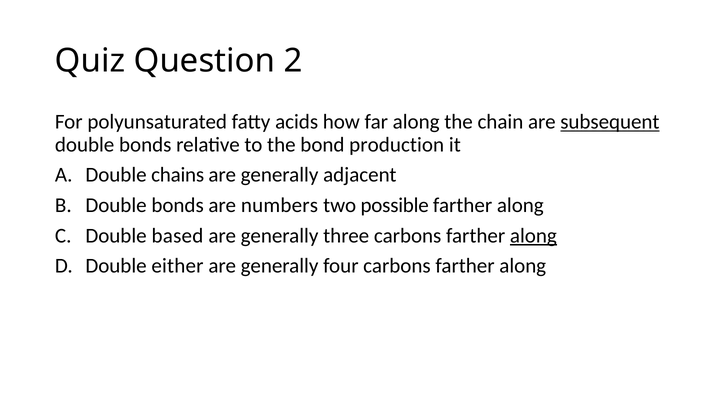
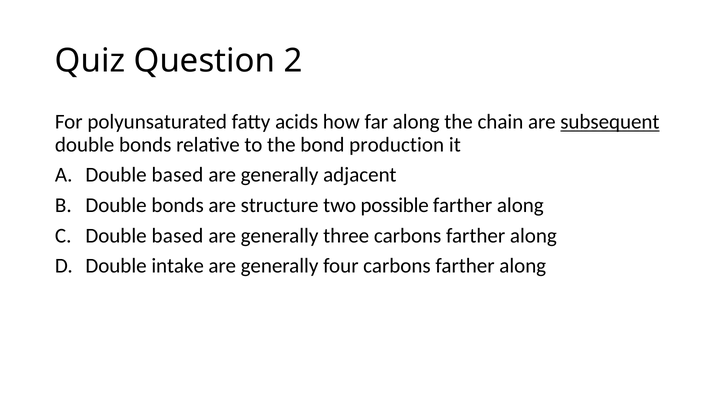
chains at (178, 175): chains -> based
numbers: numbers -> structure
along at (533, 235) underline: present -> none
either: either -> intake
